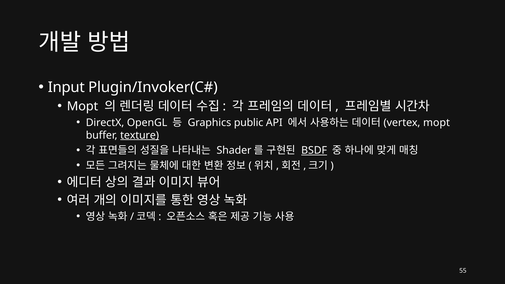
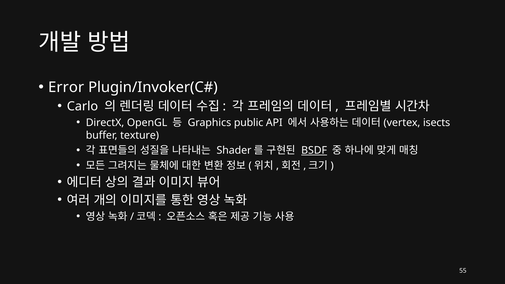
Input: Input -> Error
Mopt at (83, 106): Mopt -> Carlo
mopt at (436, 123): mopt -> isects
texture underline: present -> none
